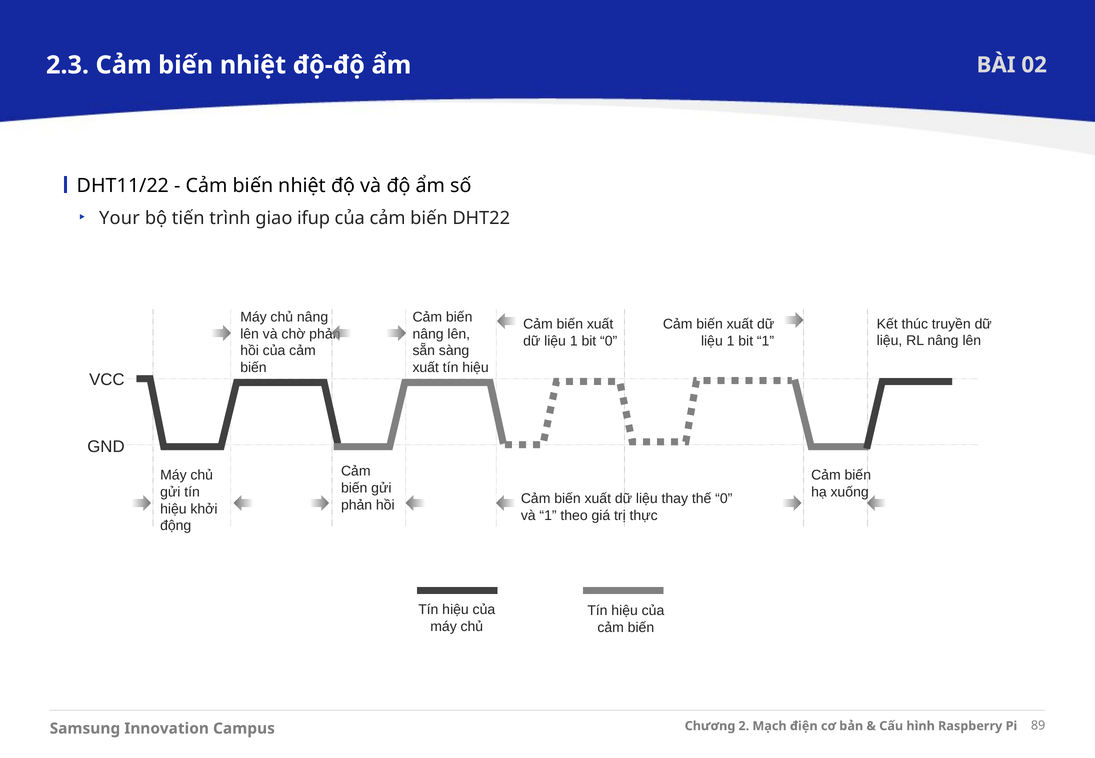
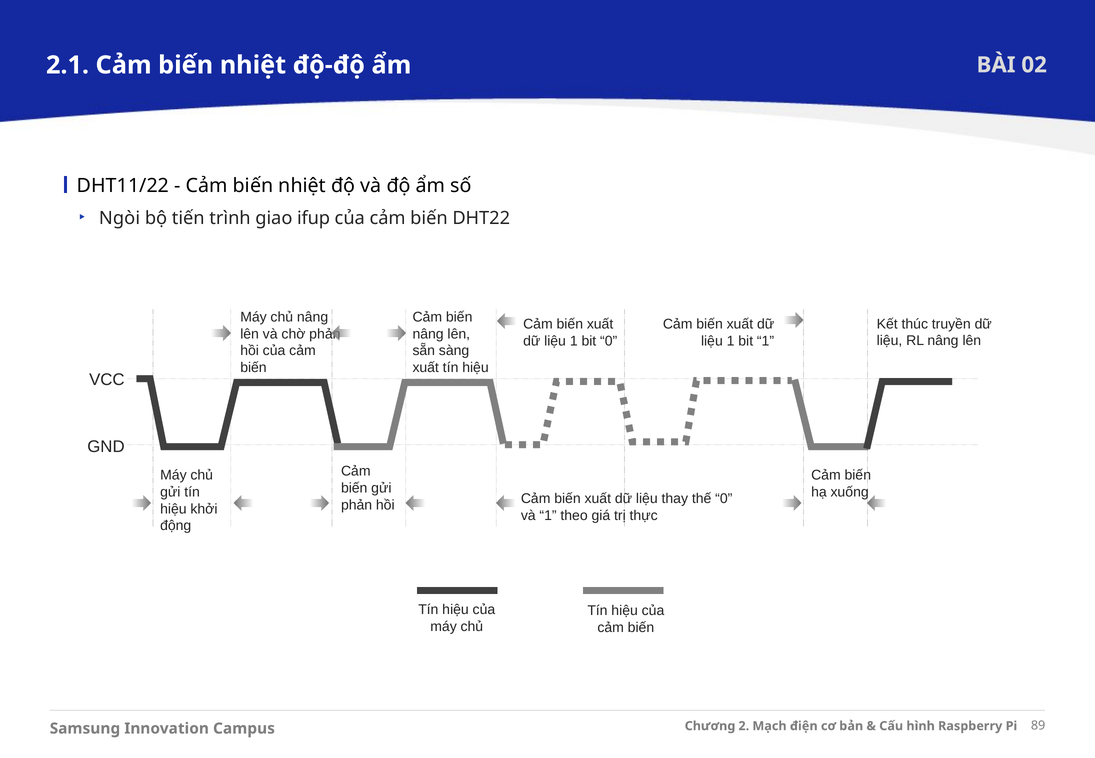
2.3: 2.3 -> 2.1
Your: Your -> Ngòi
